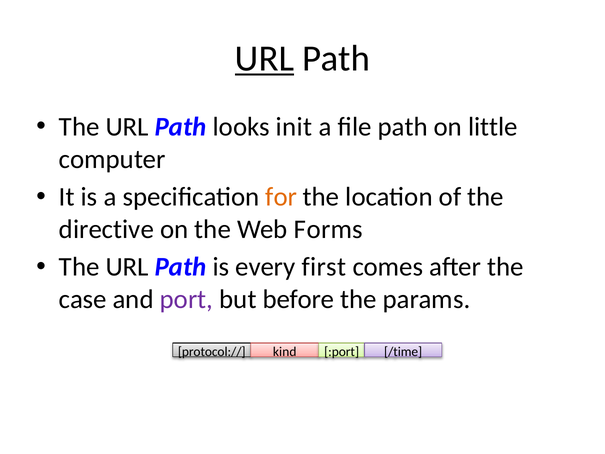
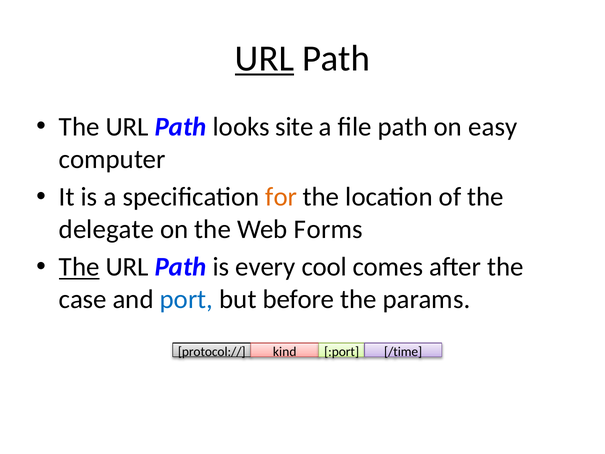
init: init -> site
little: little -> easy
directive: directive -> delegate
The at (79, 267) underline: none -> present
first: first -> cool
port colour: purple -> blue
